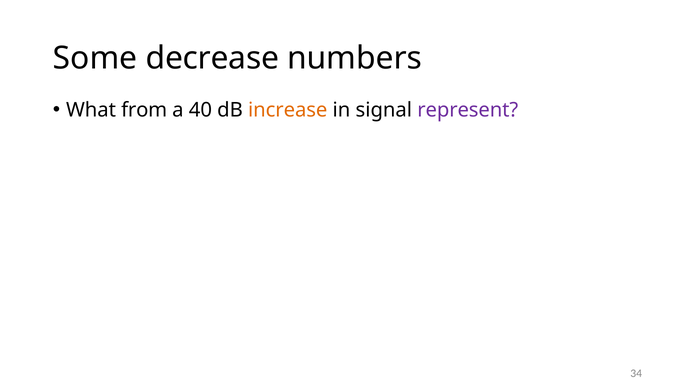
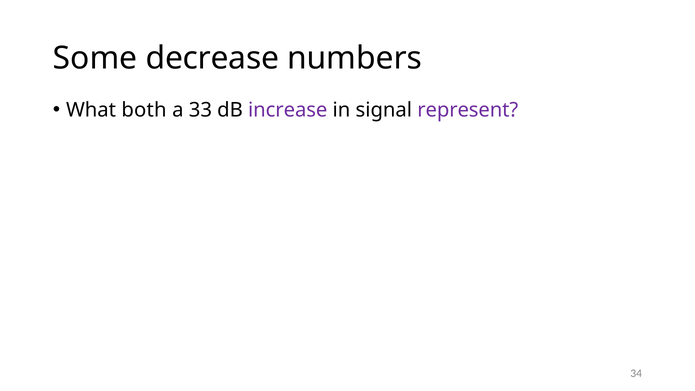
from: from -> both
40: 40 -> 33
increase colour: orange -> purple
